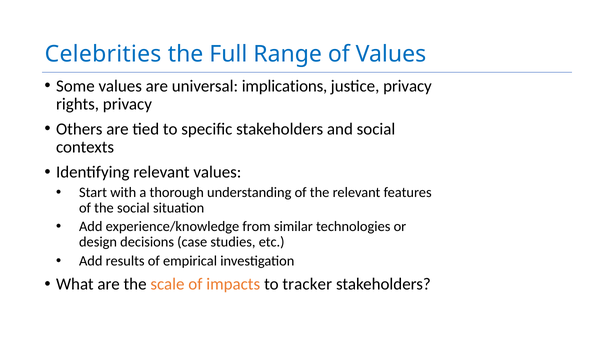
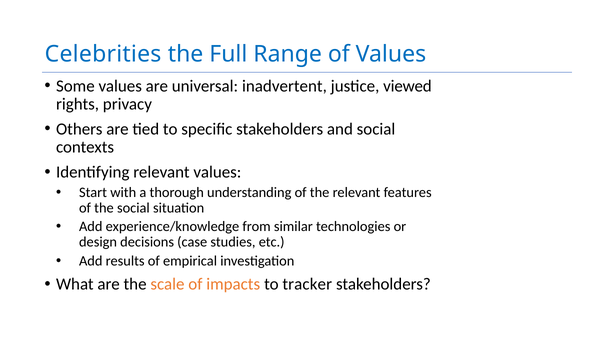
implications: implications -> inadvertent
justice privacy: privacy -> viewed
